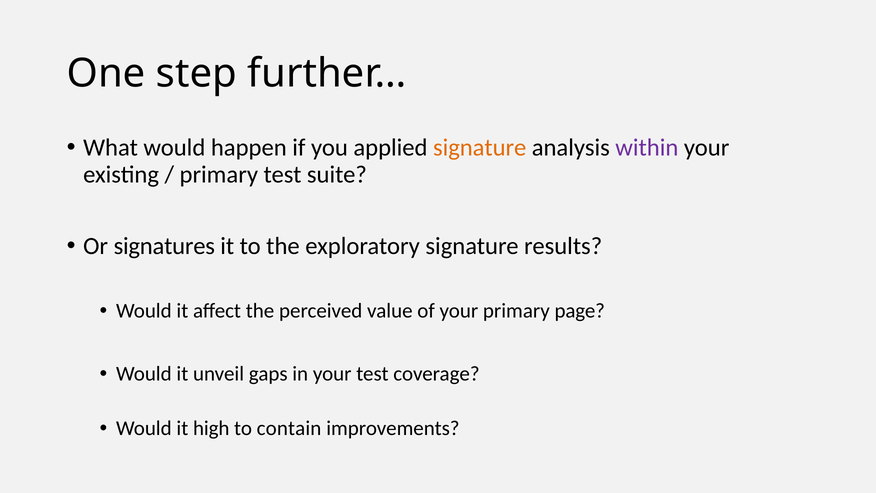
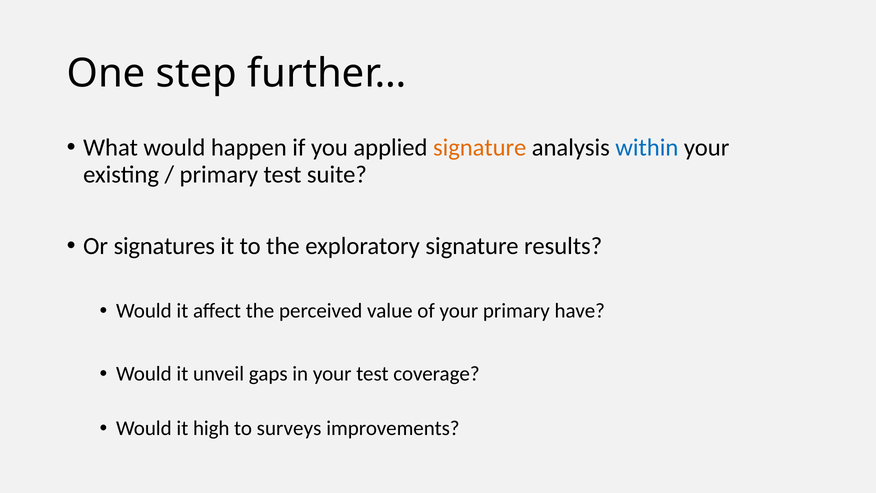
within colour: purple -> blue
page: page -> have
contain: contain -> surveys
